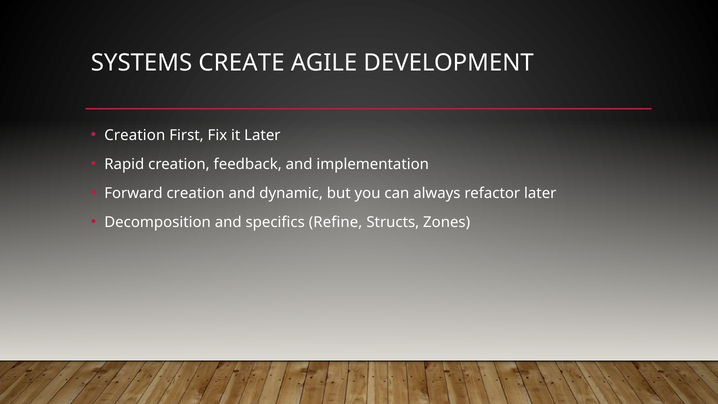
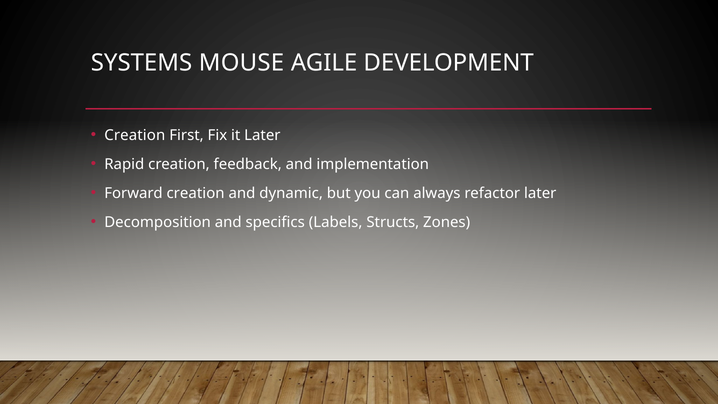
CREATE: CREATE -> MOUSE
Refine: Refine -> Labels
